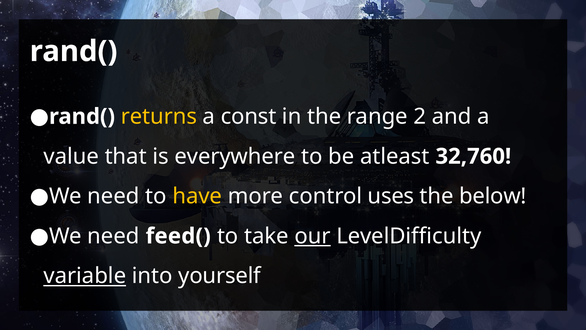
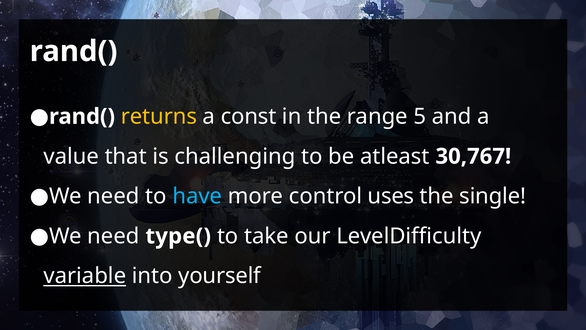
2: 2 -> 5
everywhere: everywhere -> challenging
32,760: 32,760 -> 30,767
have colour: yellow -> light blue
below: below -> single
feed(: feed( -> type(
our underline: present -> none
